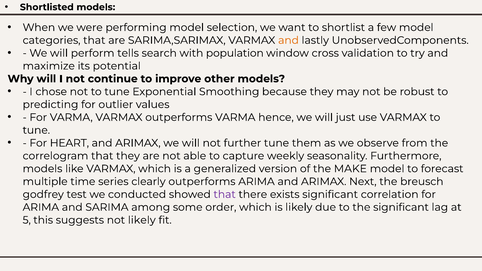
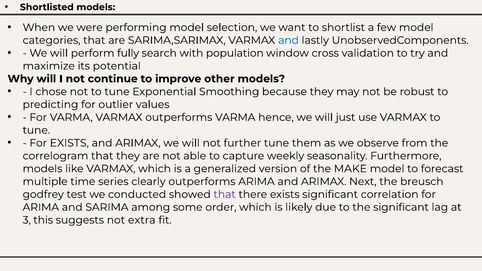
and at (288, 40) colour: orange -> blue
tells: tells -> fully
For HEART: HEART -> EXISTS
5: 5 -> 3
not likely: likely -> extra
